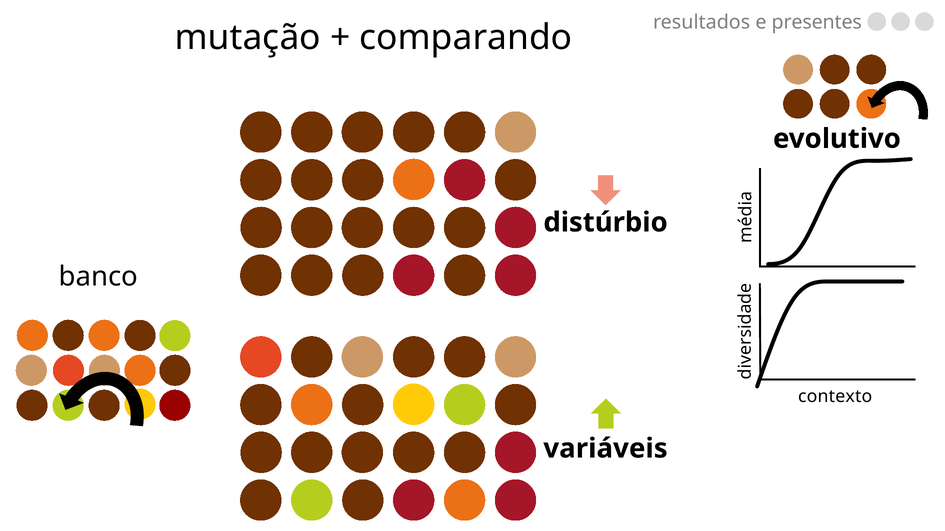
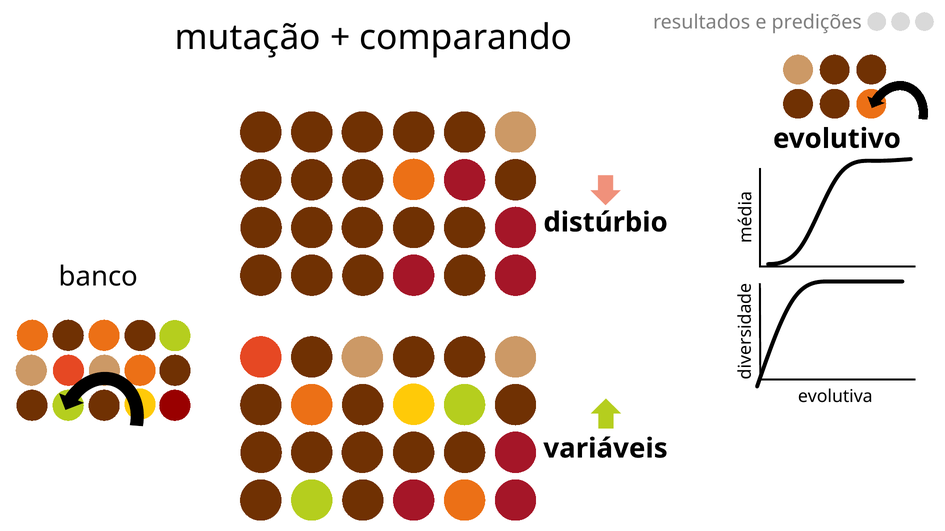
presentes: presentes -> predições
contexto: contexto -> evolutiva
